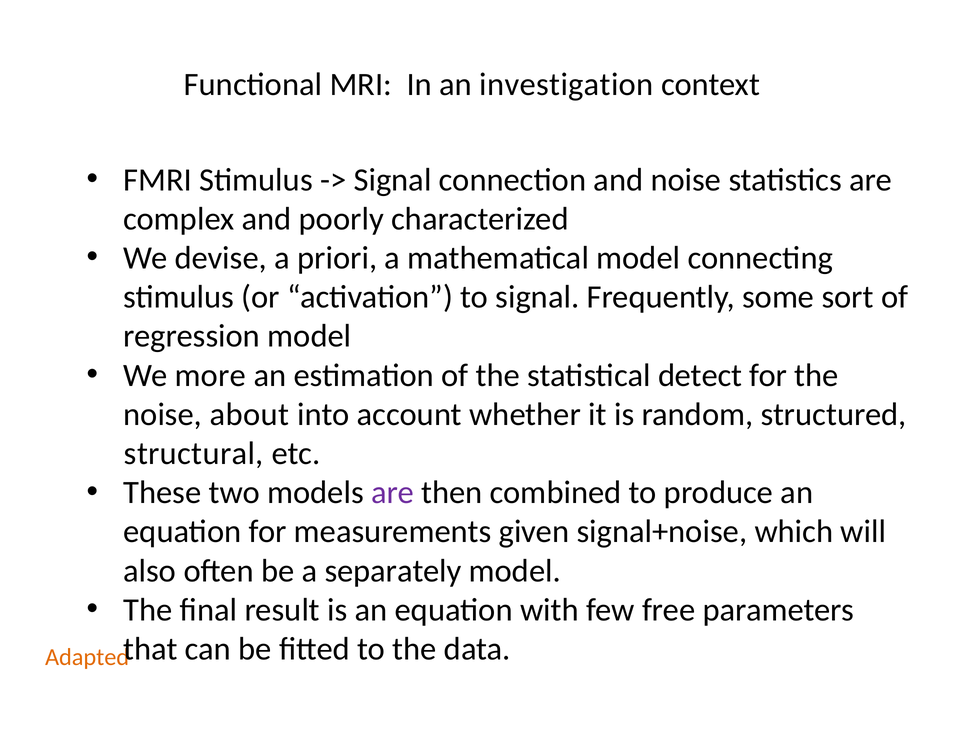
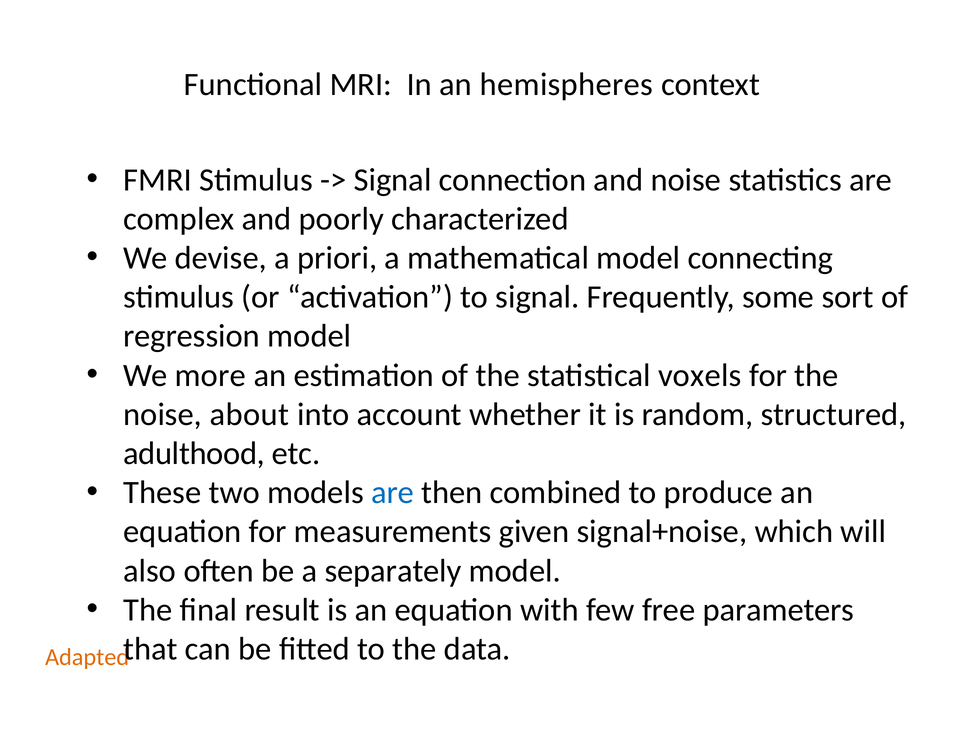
investigation: investigation -> hemispheres
detect: detect -> voxels
structural: structural -> adulthood
are at (393, 492) colour: purple -> blue
